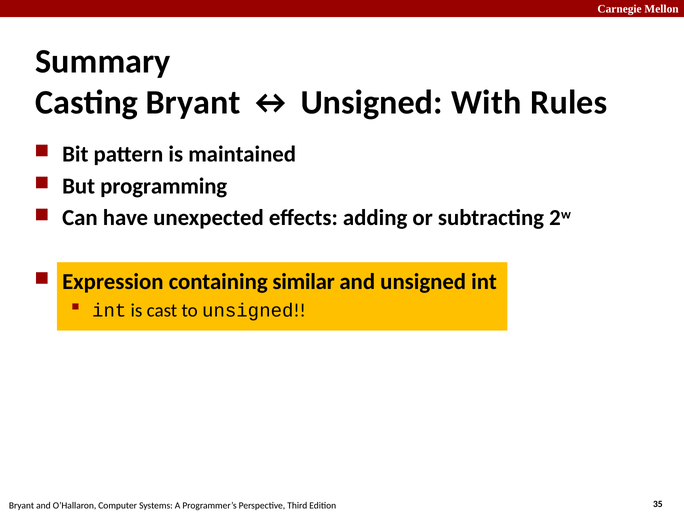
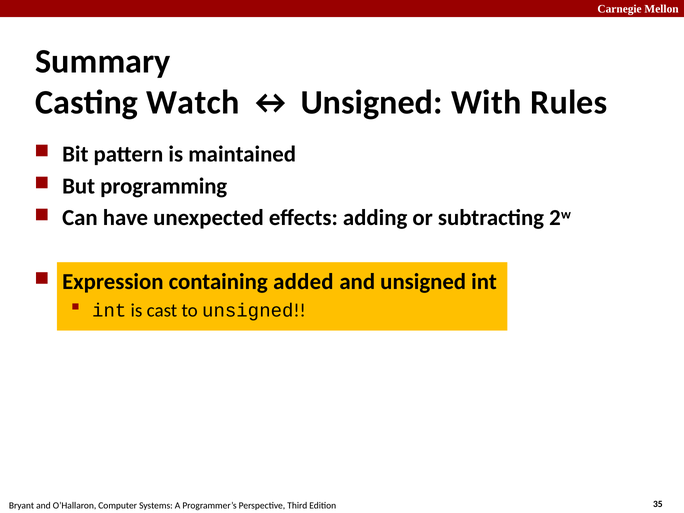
Casting Bryant: Bryant -> Watch
similar: similar -> added
